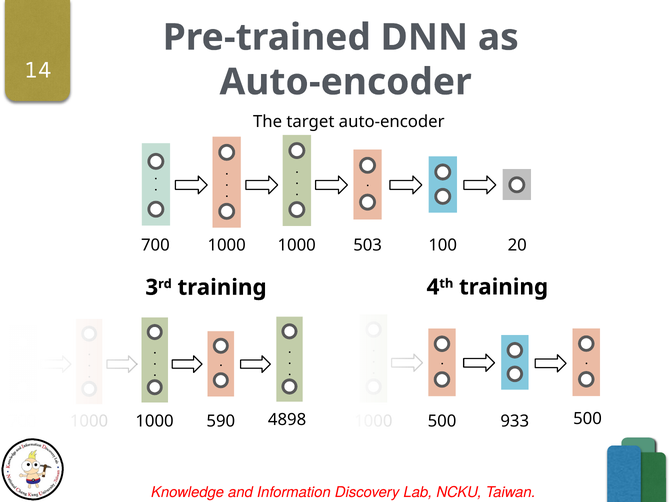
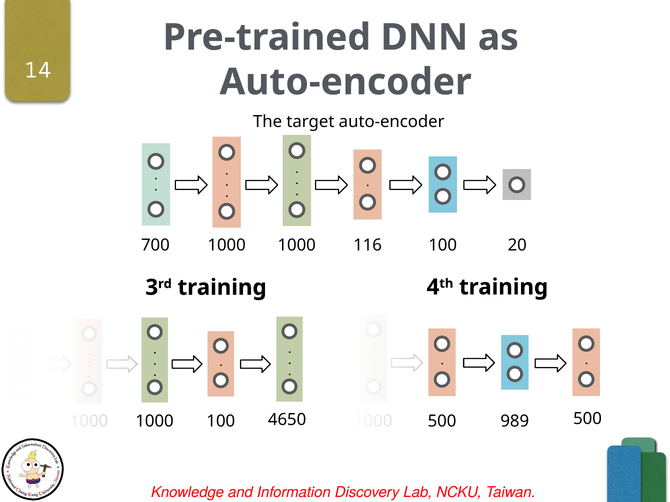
503: 503 -> 116
4898: 4898 -> 4650
1000 590: 590 -> 100
933: 933 -> 989
